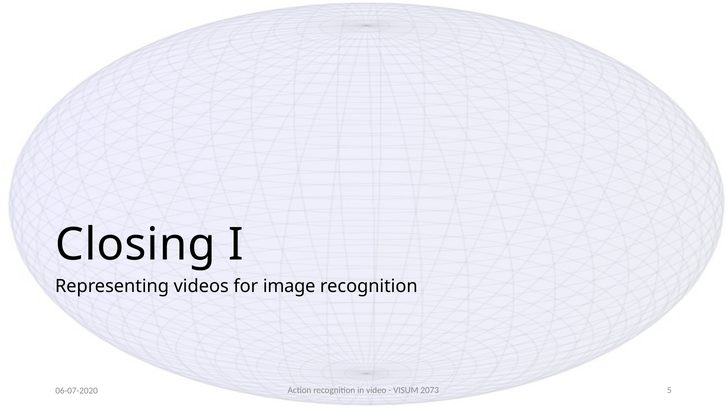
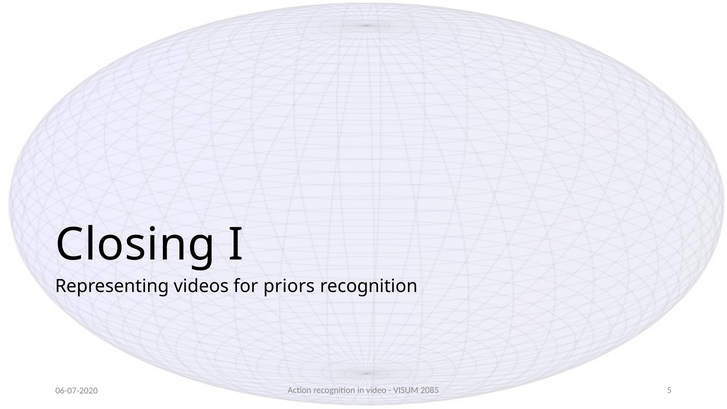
image: image -> priors
2073: 2073 -> 2085
